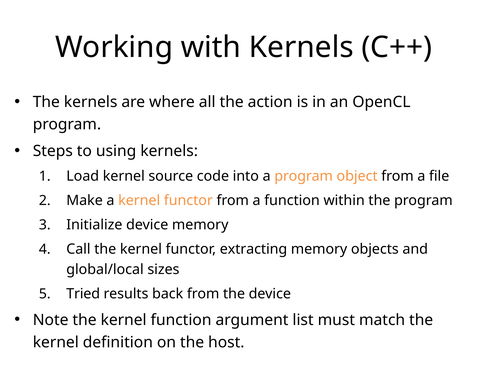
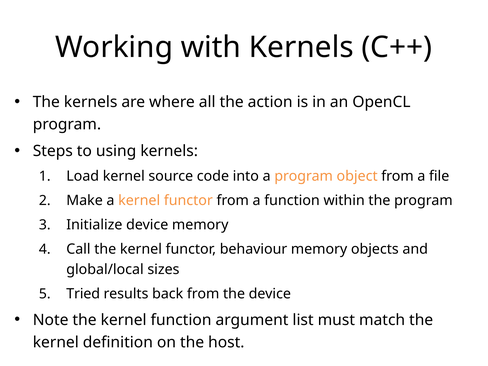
extracting: extracting -> behaviour
